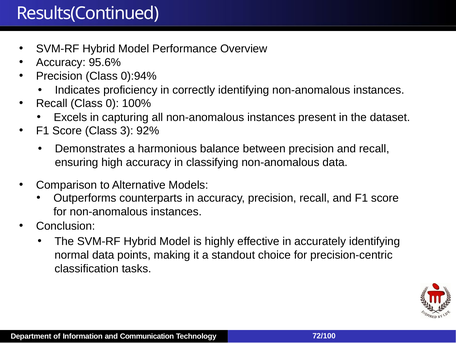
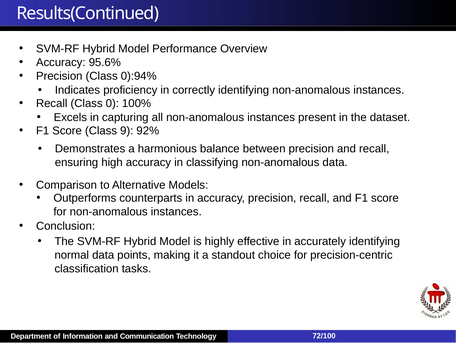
Class 3: 3 -> 9
